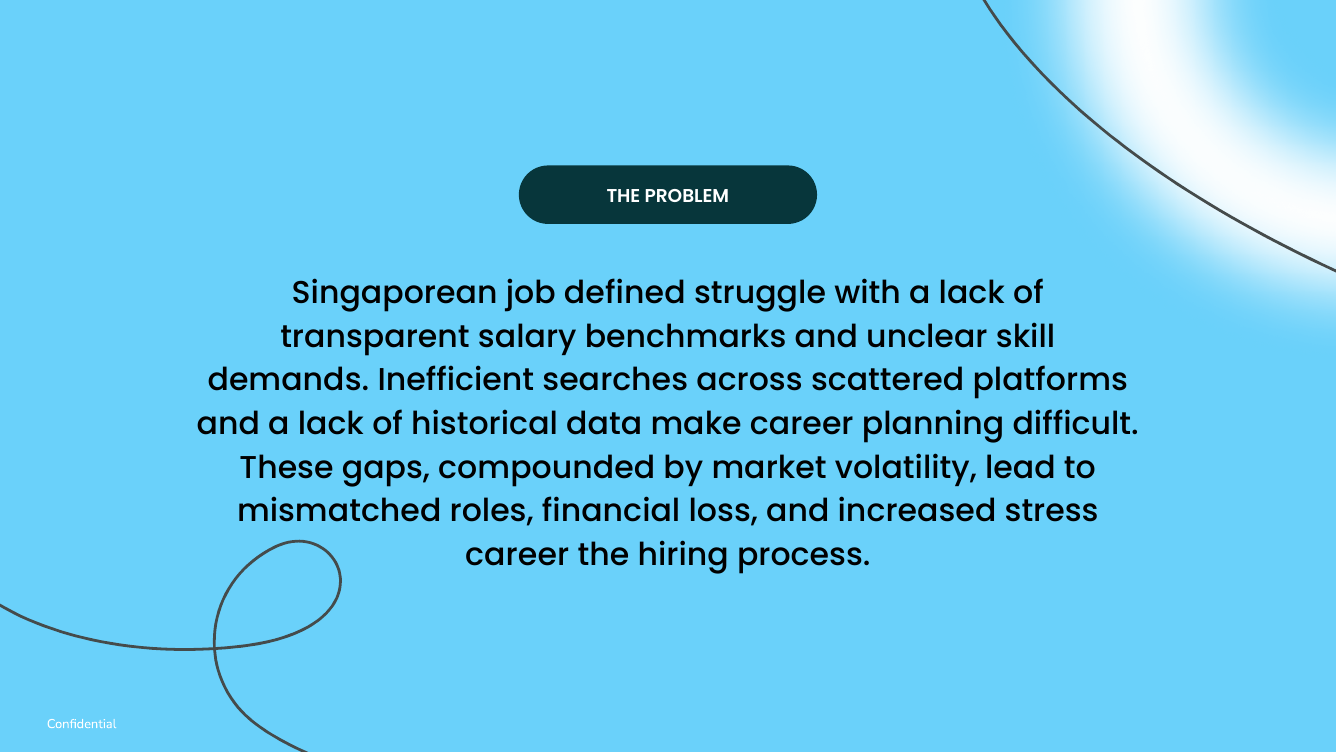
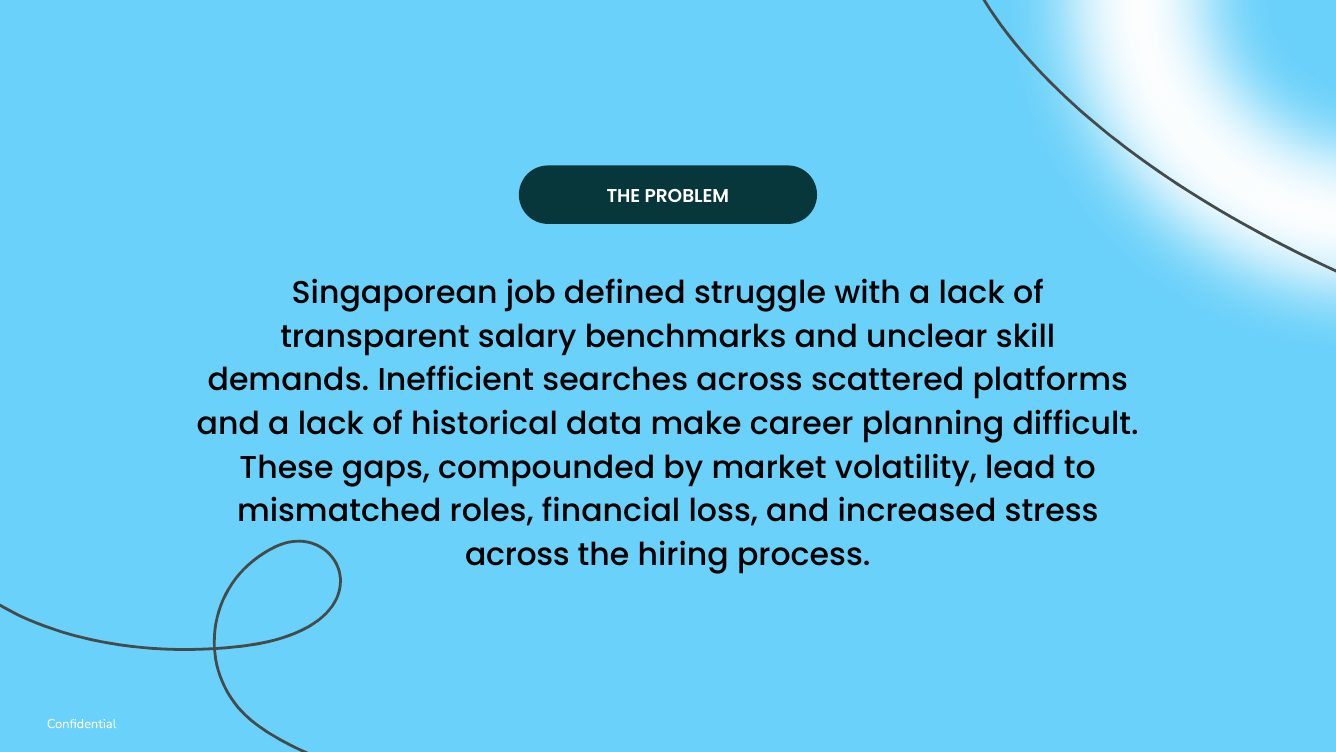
career at (517, 555): career -> across
